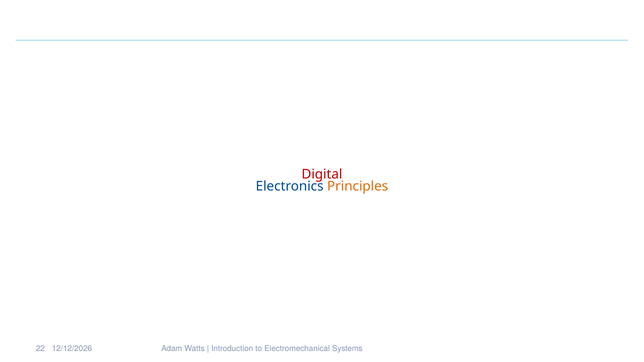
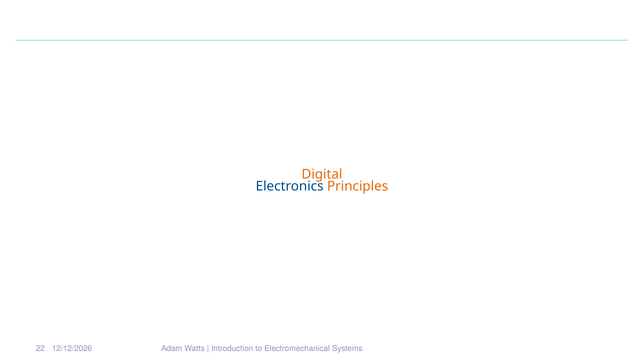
Digital colour: red -> orange
